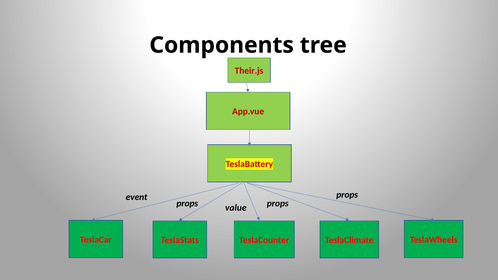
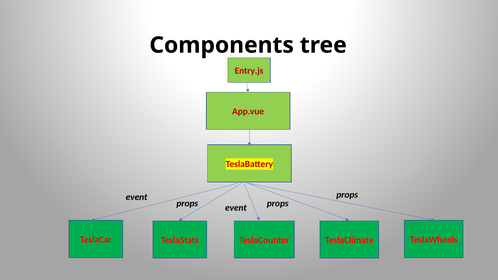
Their.js: Their.js -> Entry.js
value at (236, 208): value -> event
